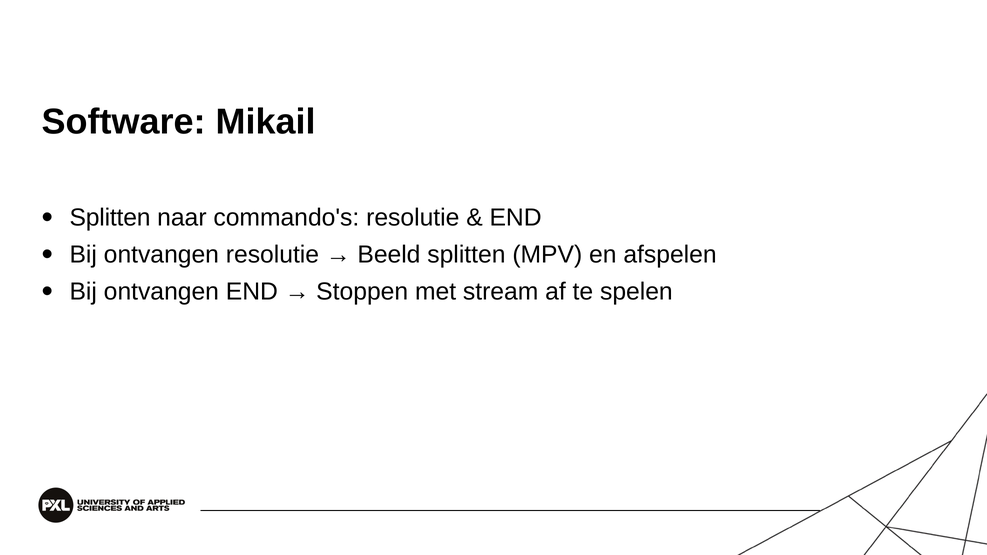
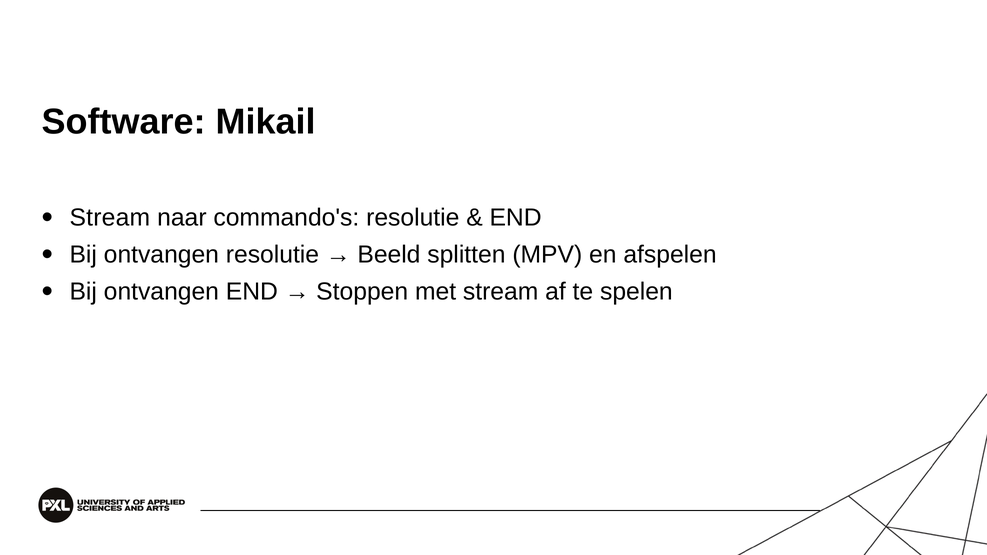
Splitten at (110, 218): Splitten -> Stream
